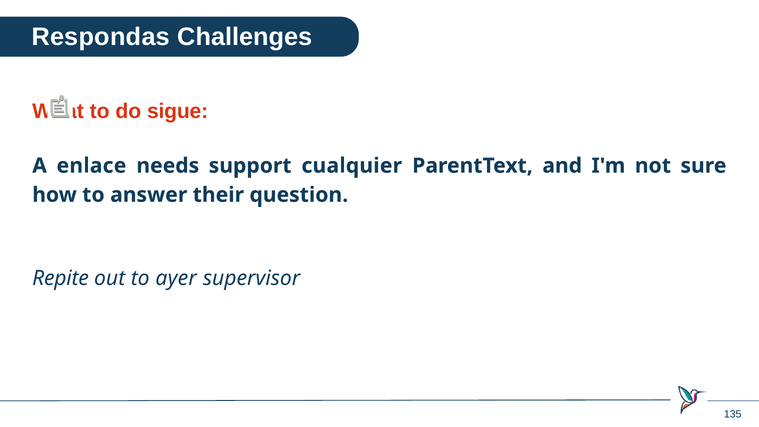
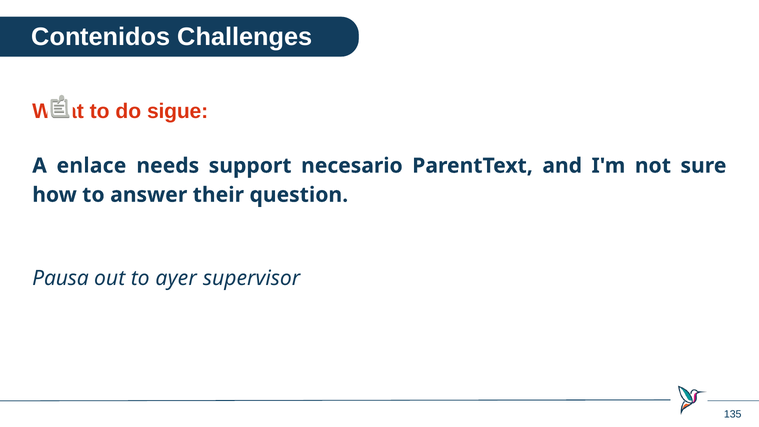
Respondas: Respondas -> Contenidos
cualquier: cualquier -> necesario
Repite: Repite -> Pausa
